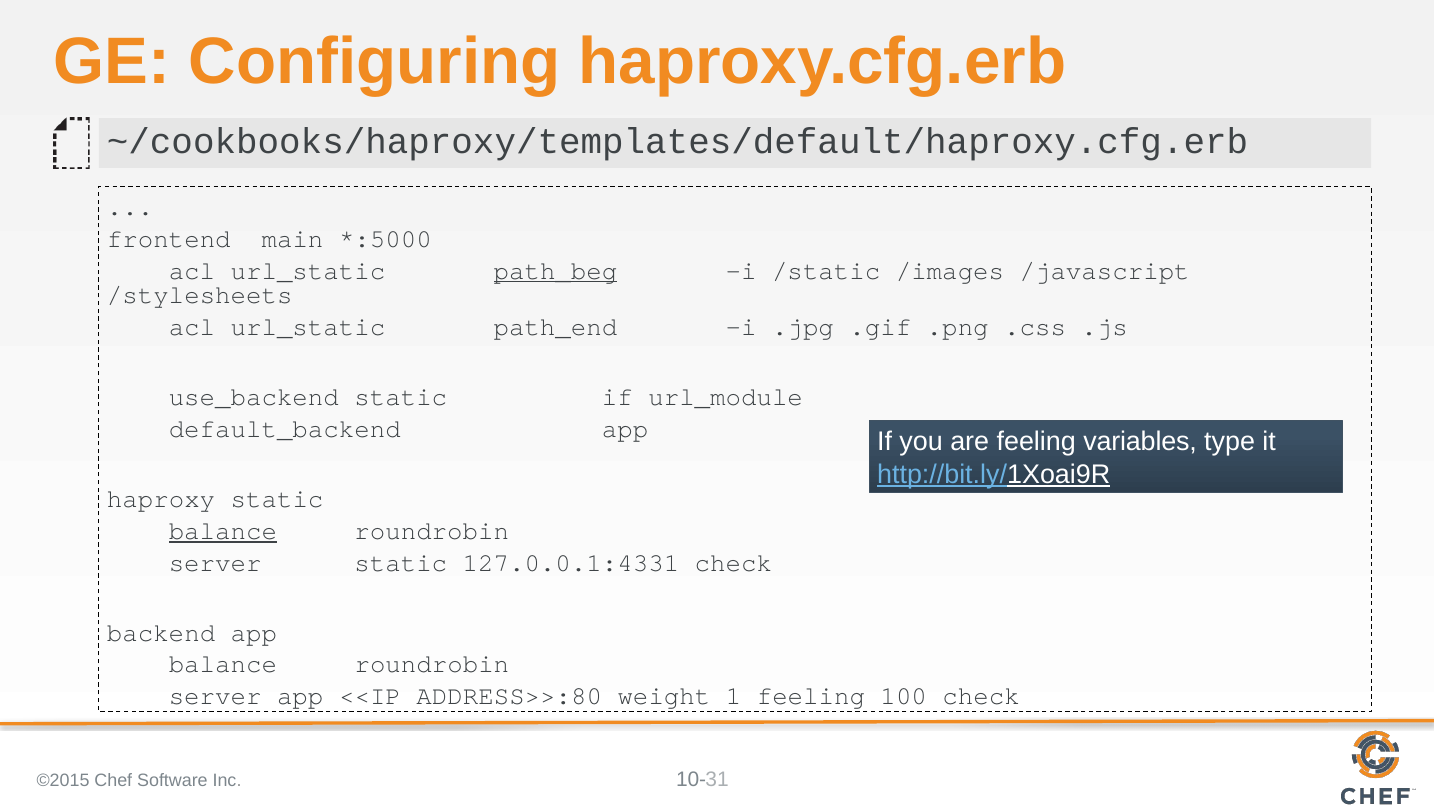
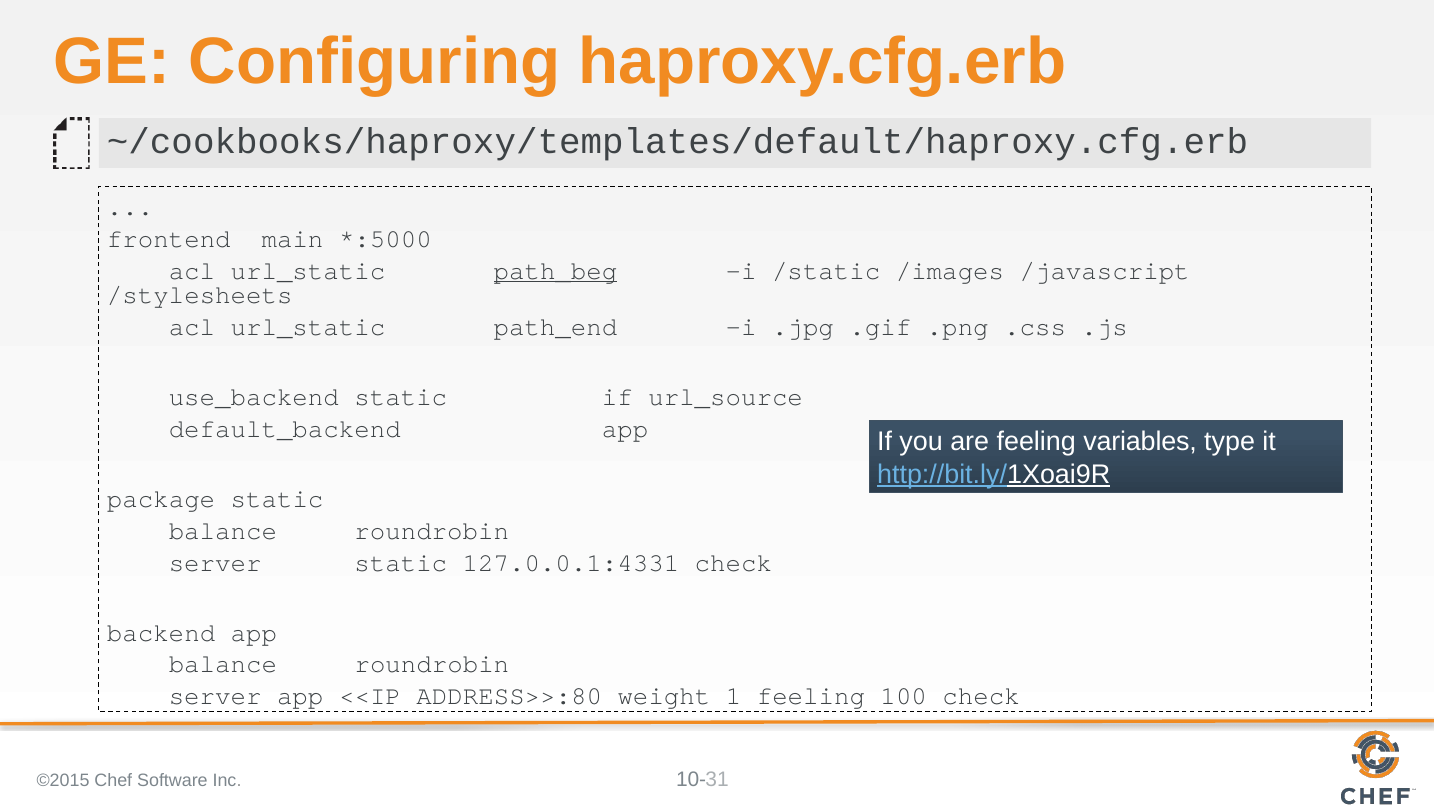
url_module: url_module -> url_source
haproxy: haproxy -> package
balance at (223, 530) underline: present -> none
